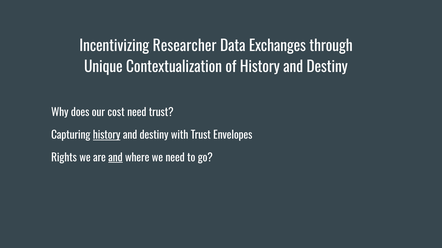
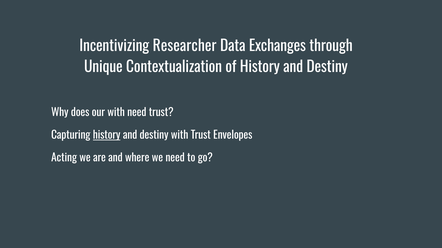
our cost: cost -> with
Rights: Rights -> Acting
and at (115, 158) underline: present -> none
